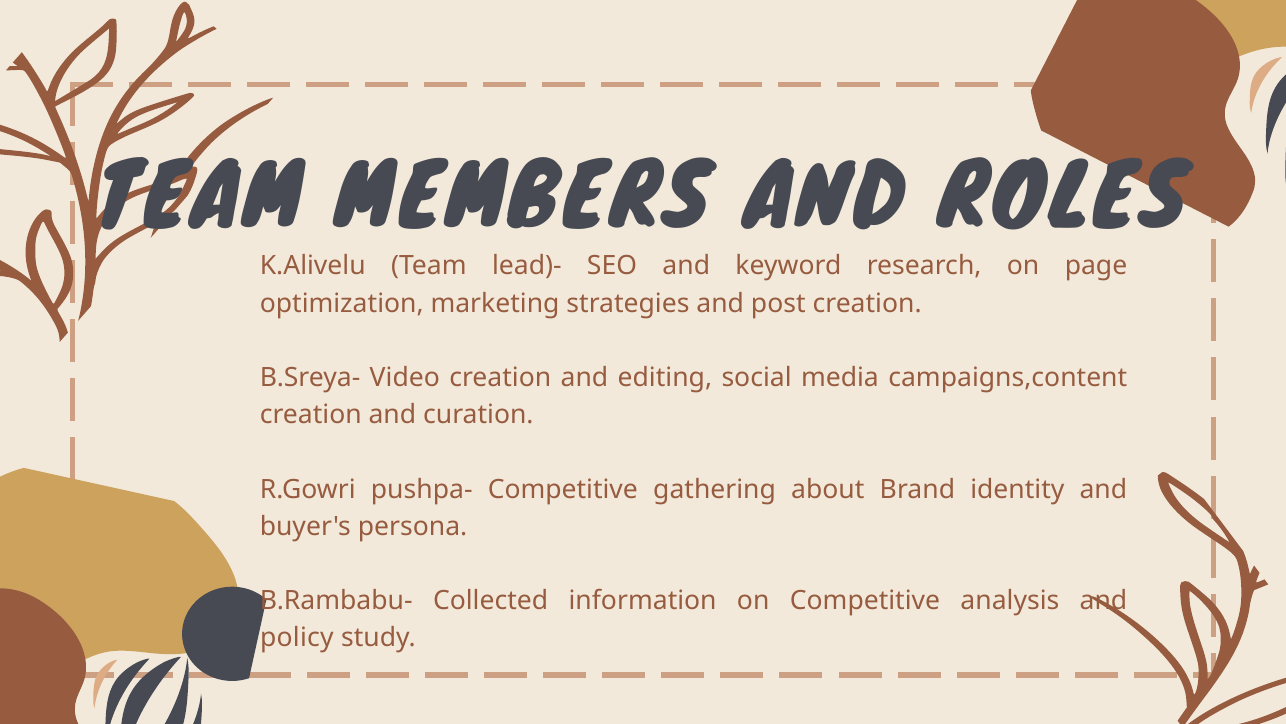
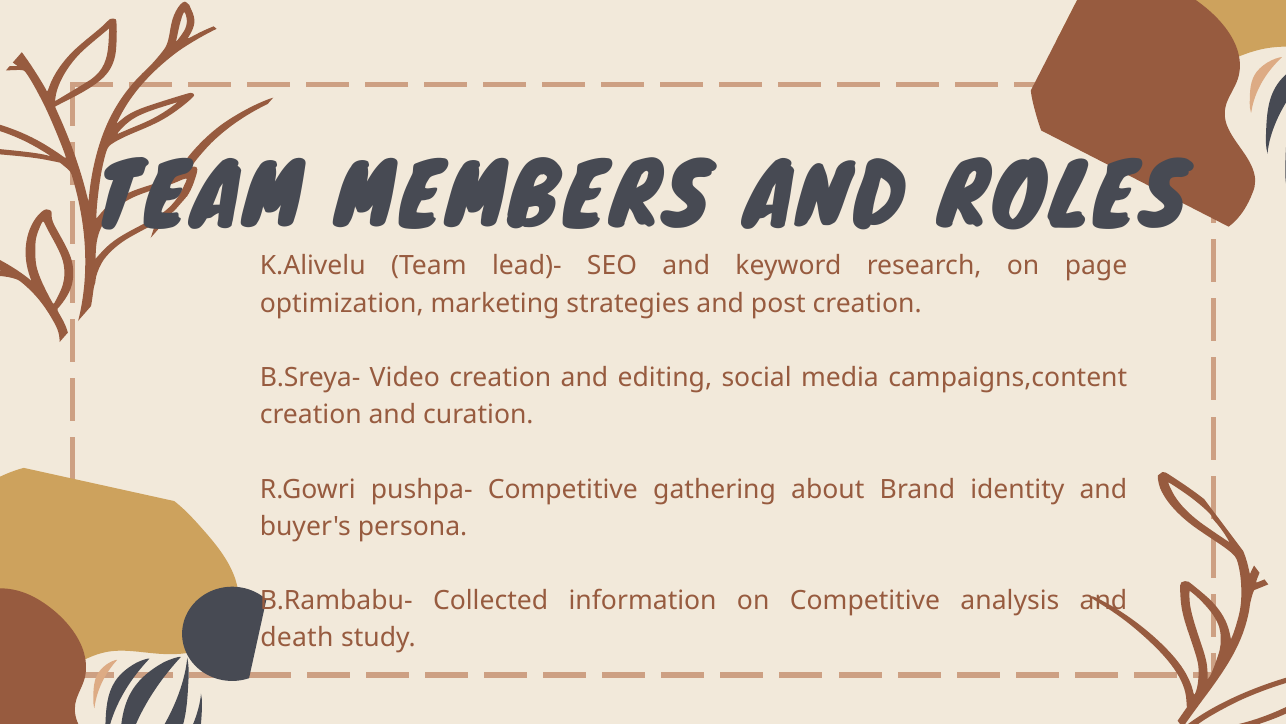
policy: policy -> death
